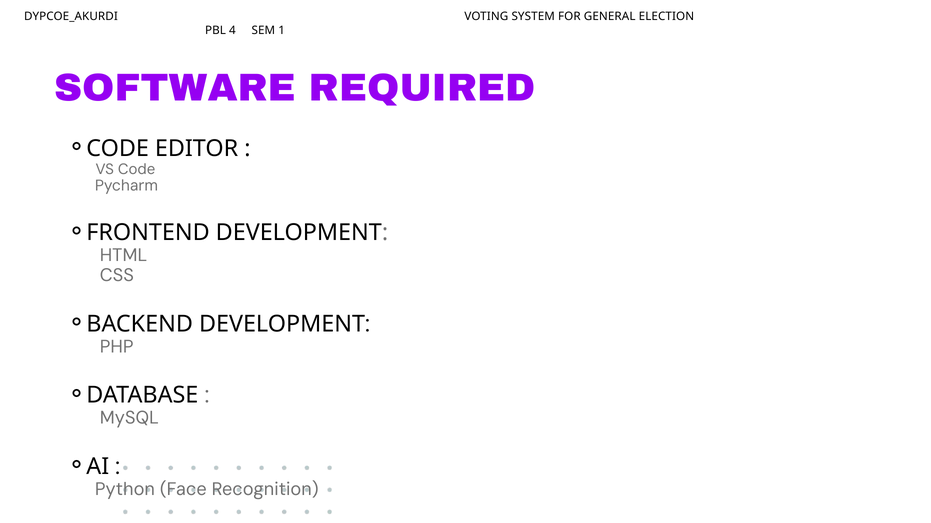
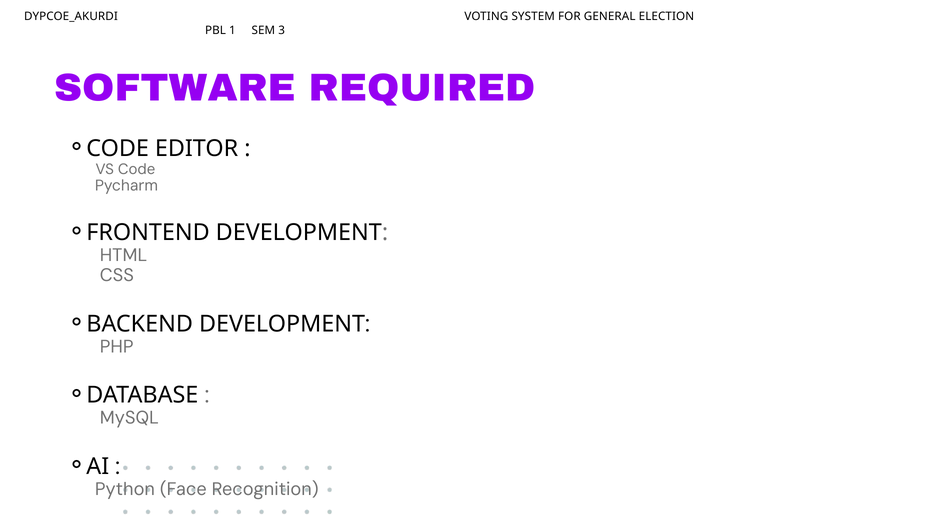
4: 4 -> 1
1: 1 -> 3
